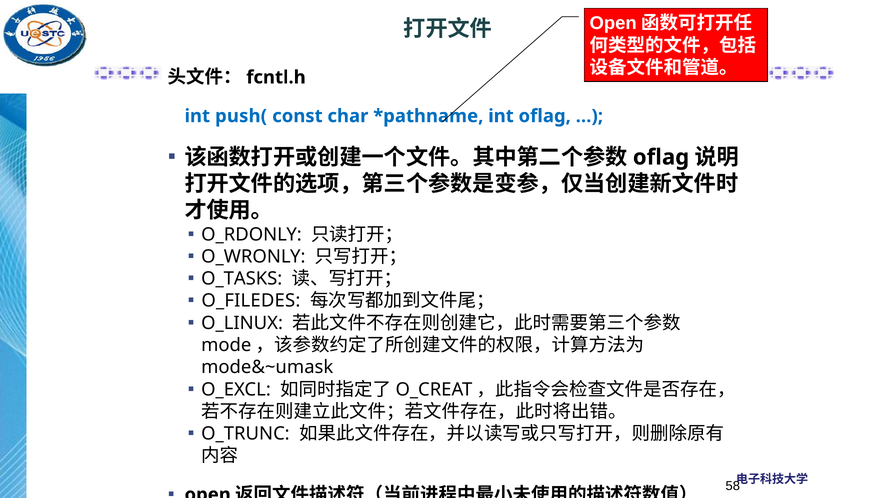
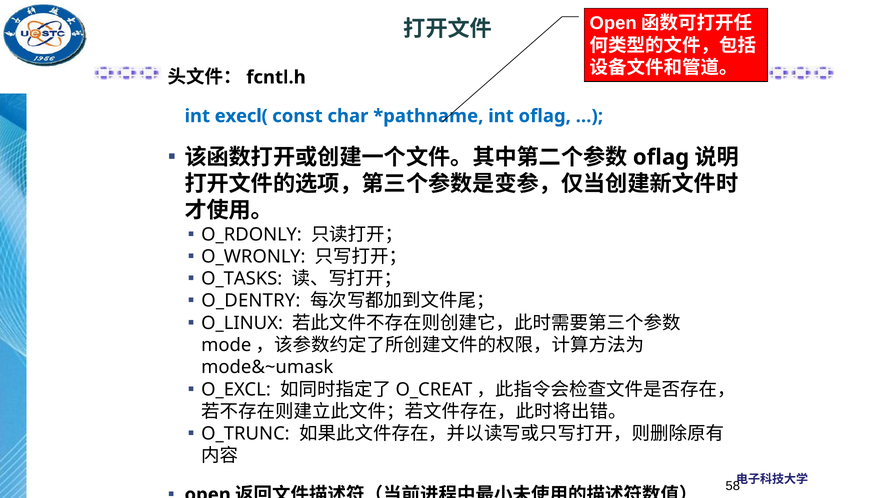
push(: push( -> execl(
O_FILEDES: O_FILEDES -> O_DENTRY
